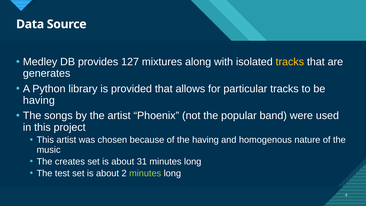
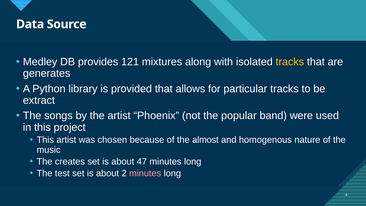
127: 127 -> 121
having at (39, 100): having -> extract
the having: having -> almost
31: 31 -> 47
minutes at (145, 173) colour: light green -> pink
